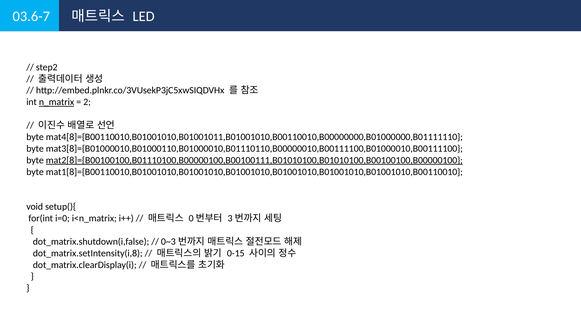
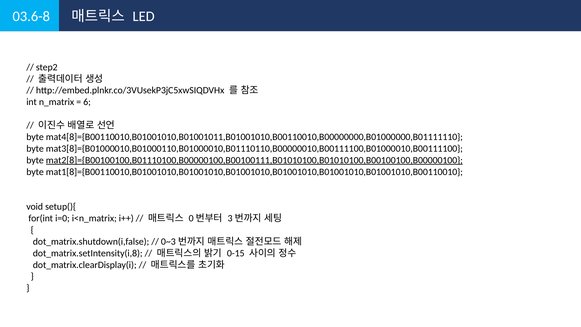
03.6-7: 03.6-7 -> 03.6-8
n_matrix underline: present -> none
2: 2 -> 6
